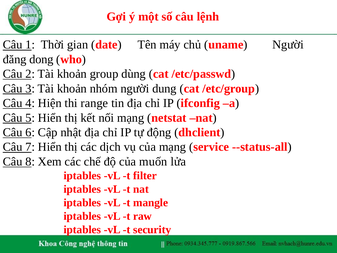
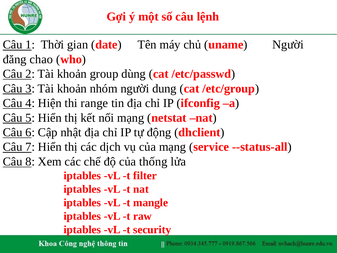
dong: dong -> chao
muốn: muốn -> thống
